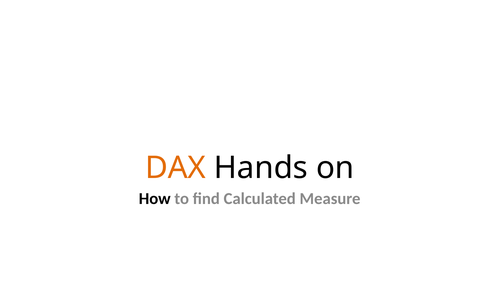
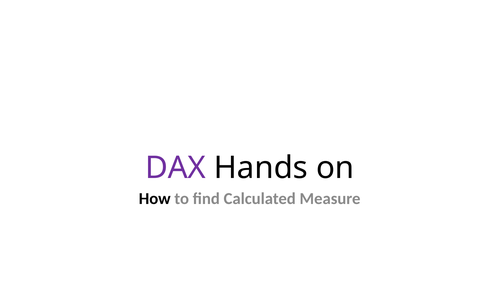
DAX colour: orange -> purple
